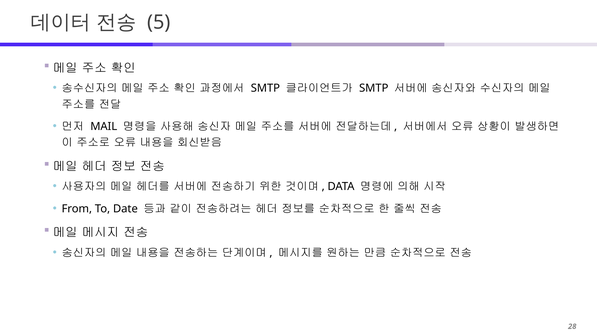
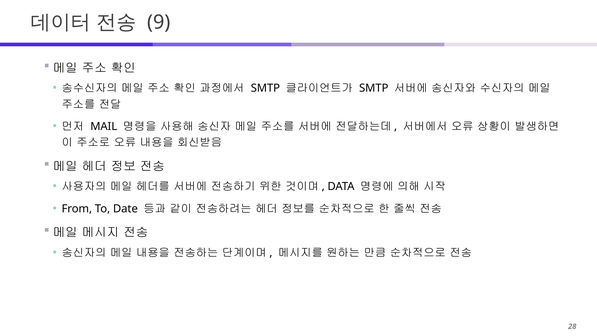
5: 5 -> 9
